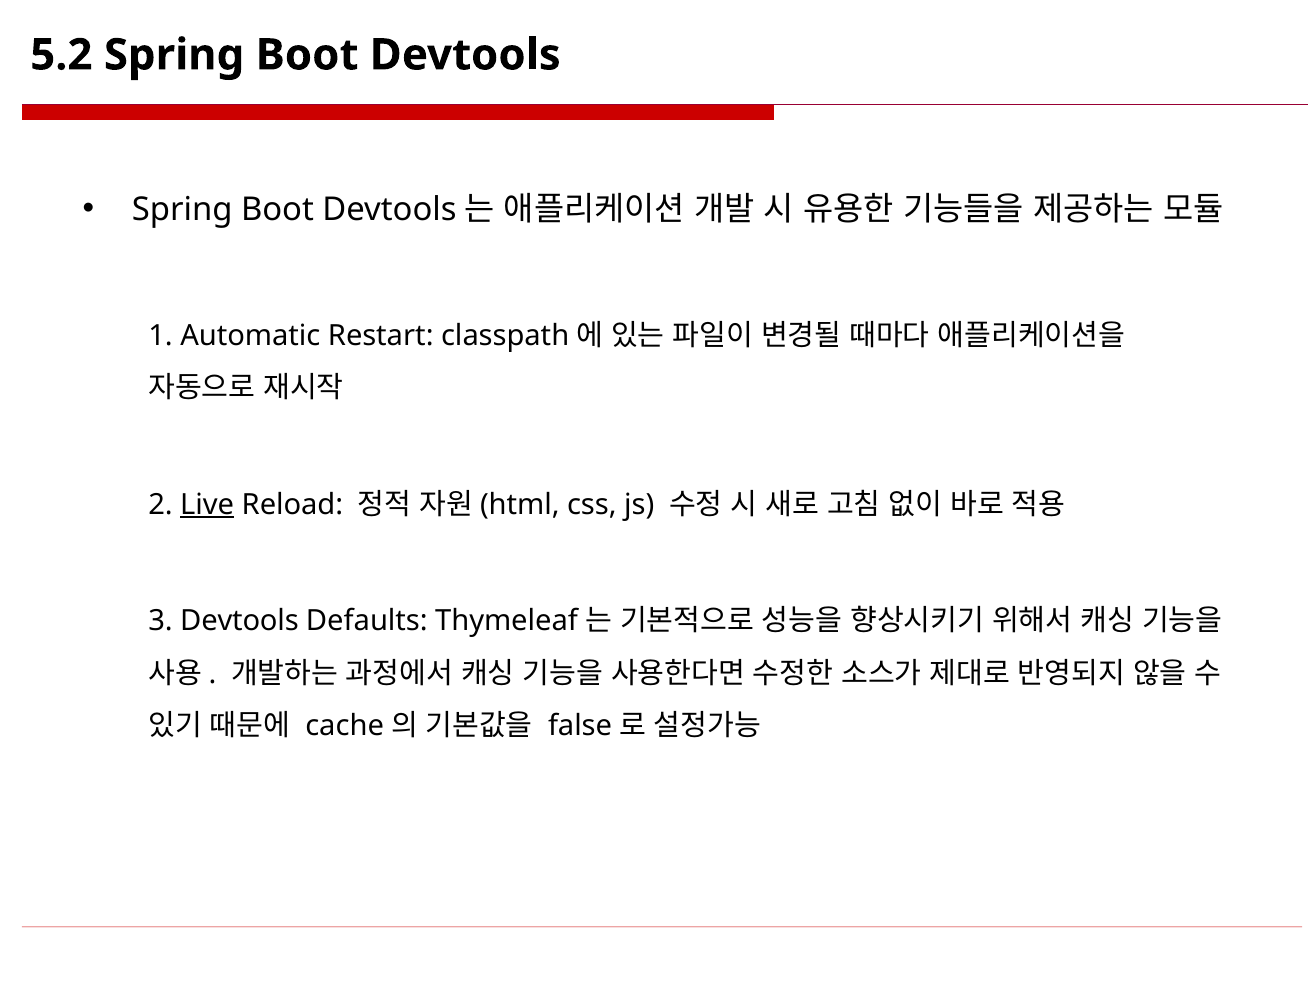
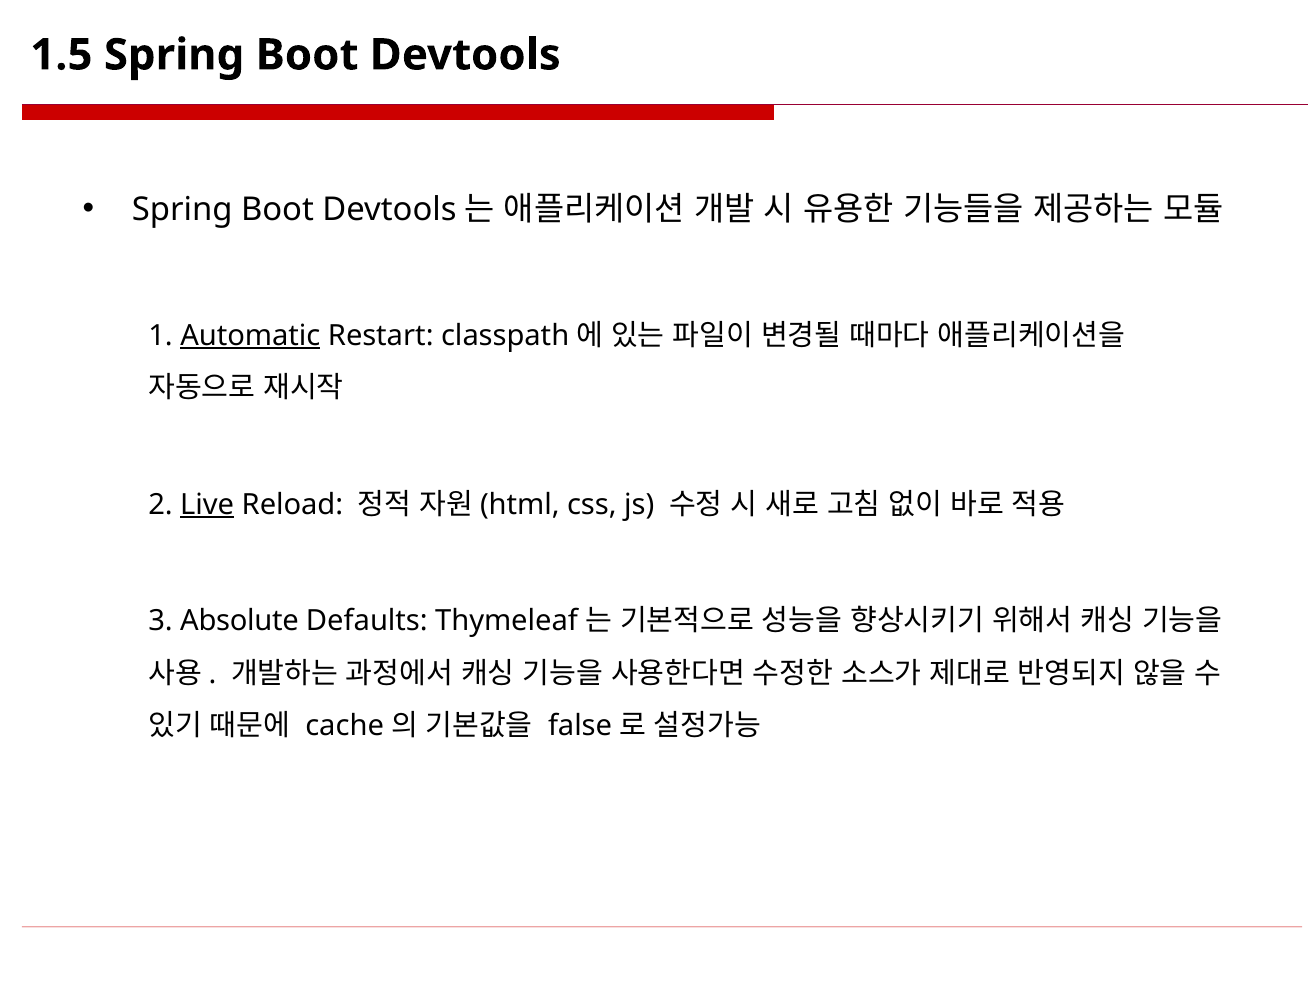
5.2: 5.2 -> 1.5
Automatic underline: none -> present
3 Devtools: Devtools -> Absolute
